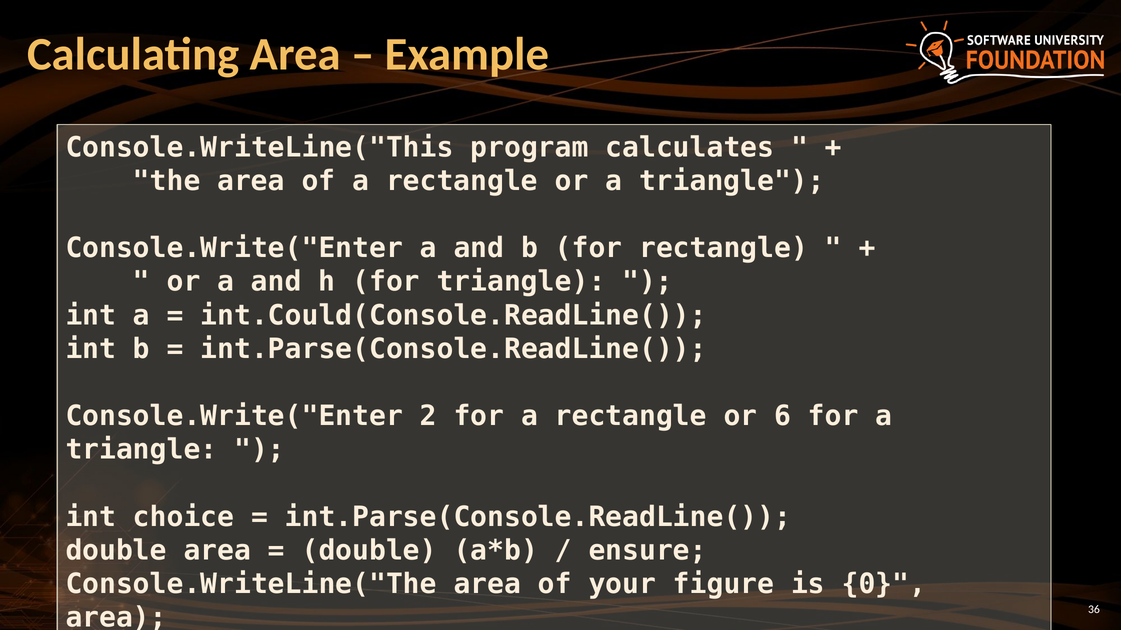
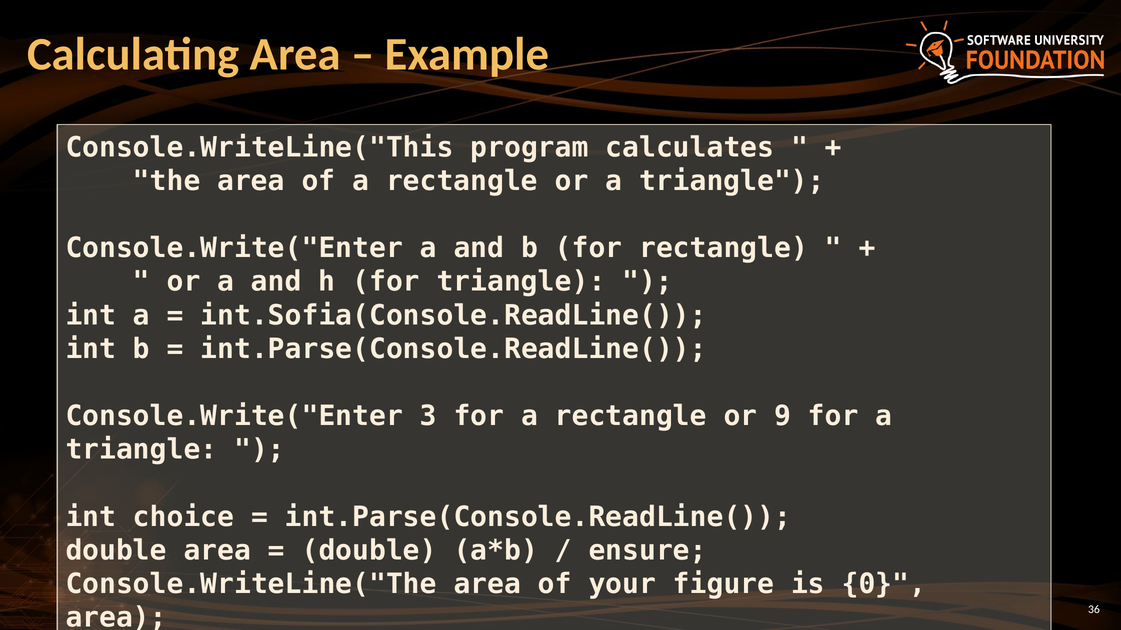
int.Could(Console.ReadLine(: int.Could(Console.ReadLine( -> int.Sofia(Console.ReadLine(
2: 2 -> 3
6: 6 -> 9
